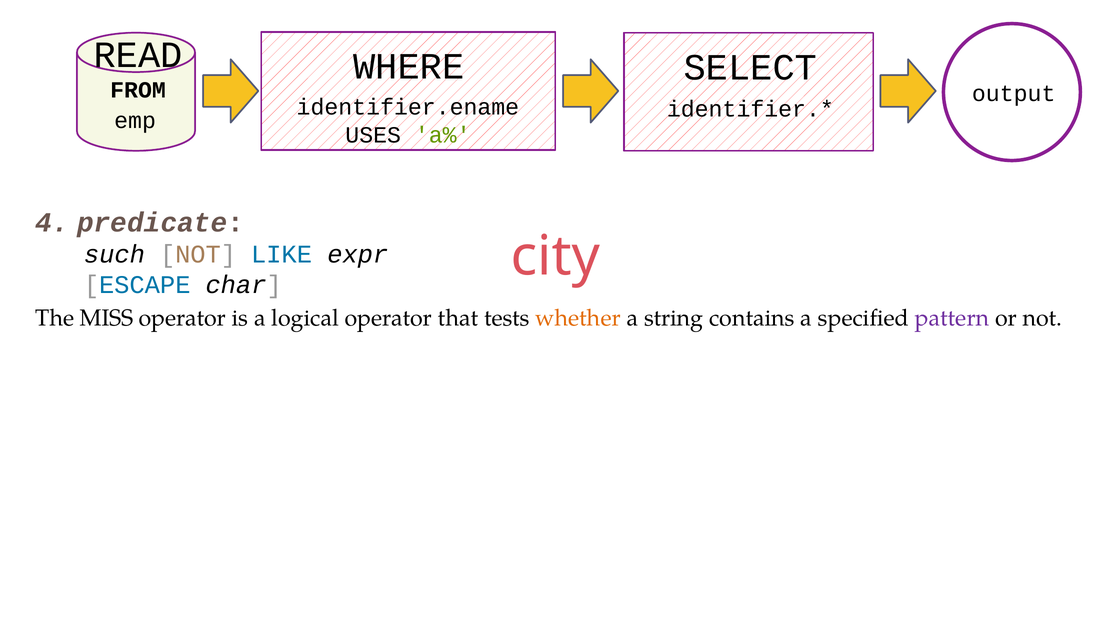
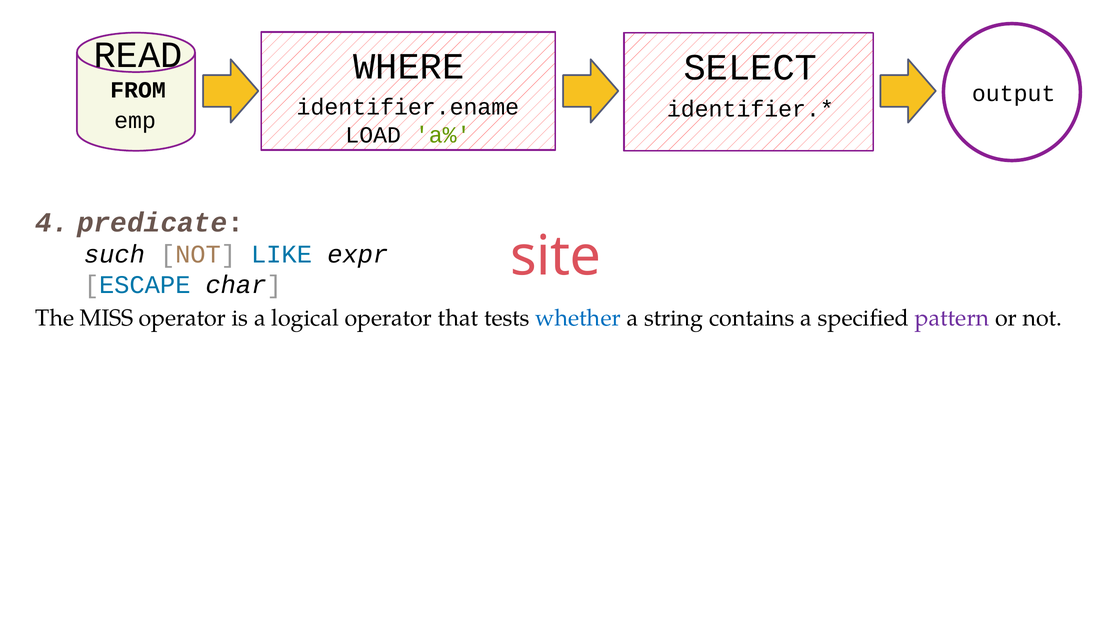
USES: USES -> LOAD
city: city -> site
whether colour: orange -> blue
